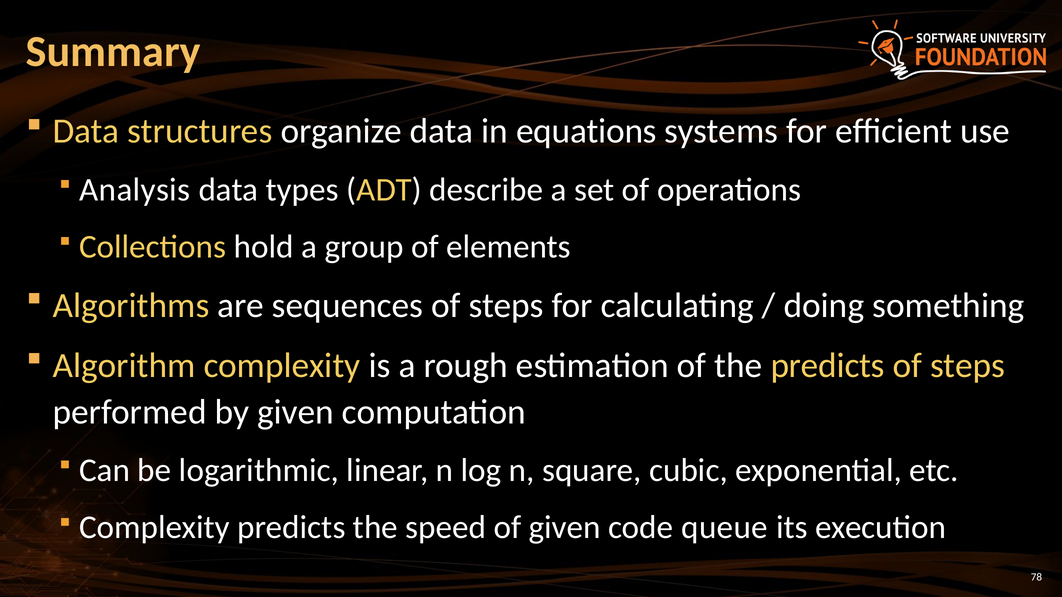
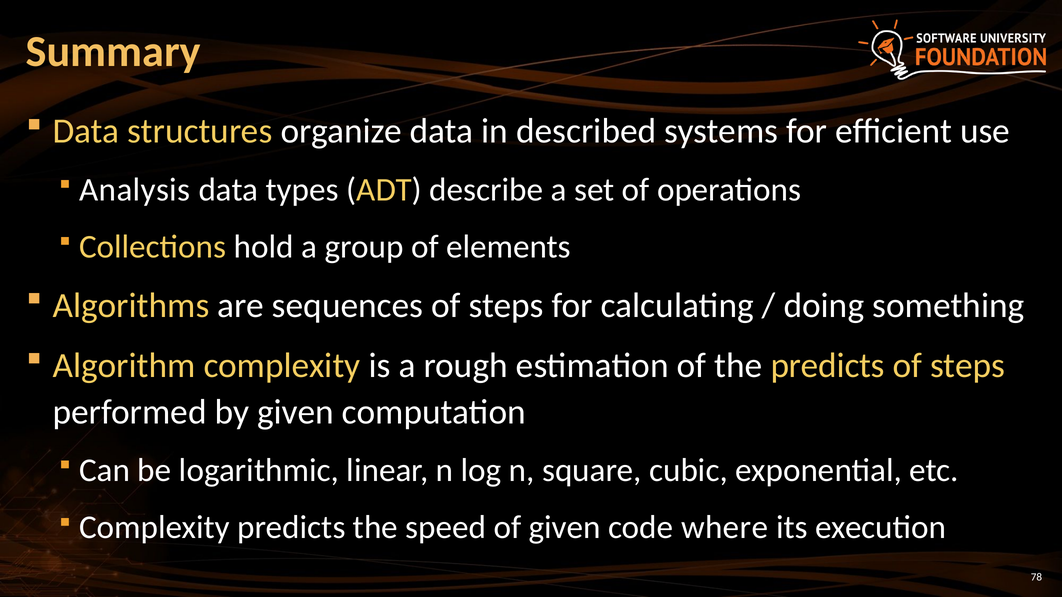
equations: equations -> described
queue: queue -> where
